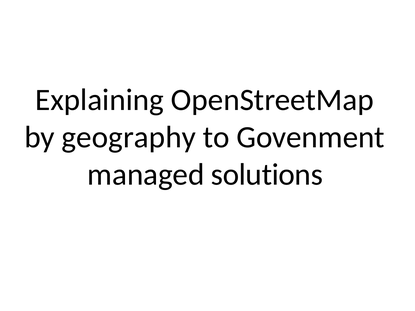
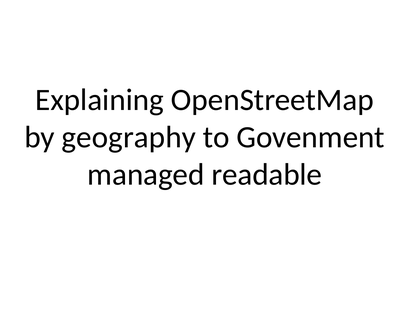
solutions: solutions -> readable
